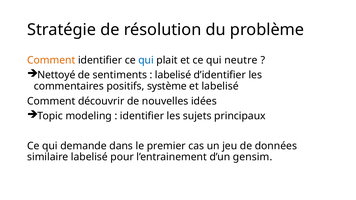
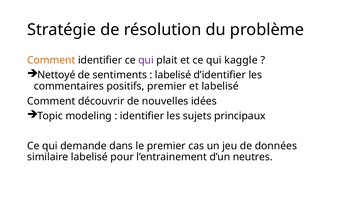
qui at (146, 60) colour: blue -> purple
neutre: neutre -> kaggle
positifs système: système -> premier
gensim: gensim -> neutres
